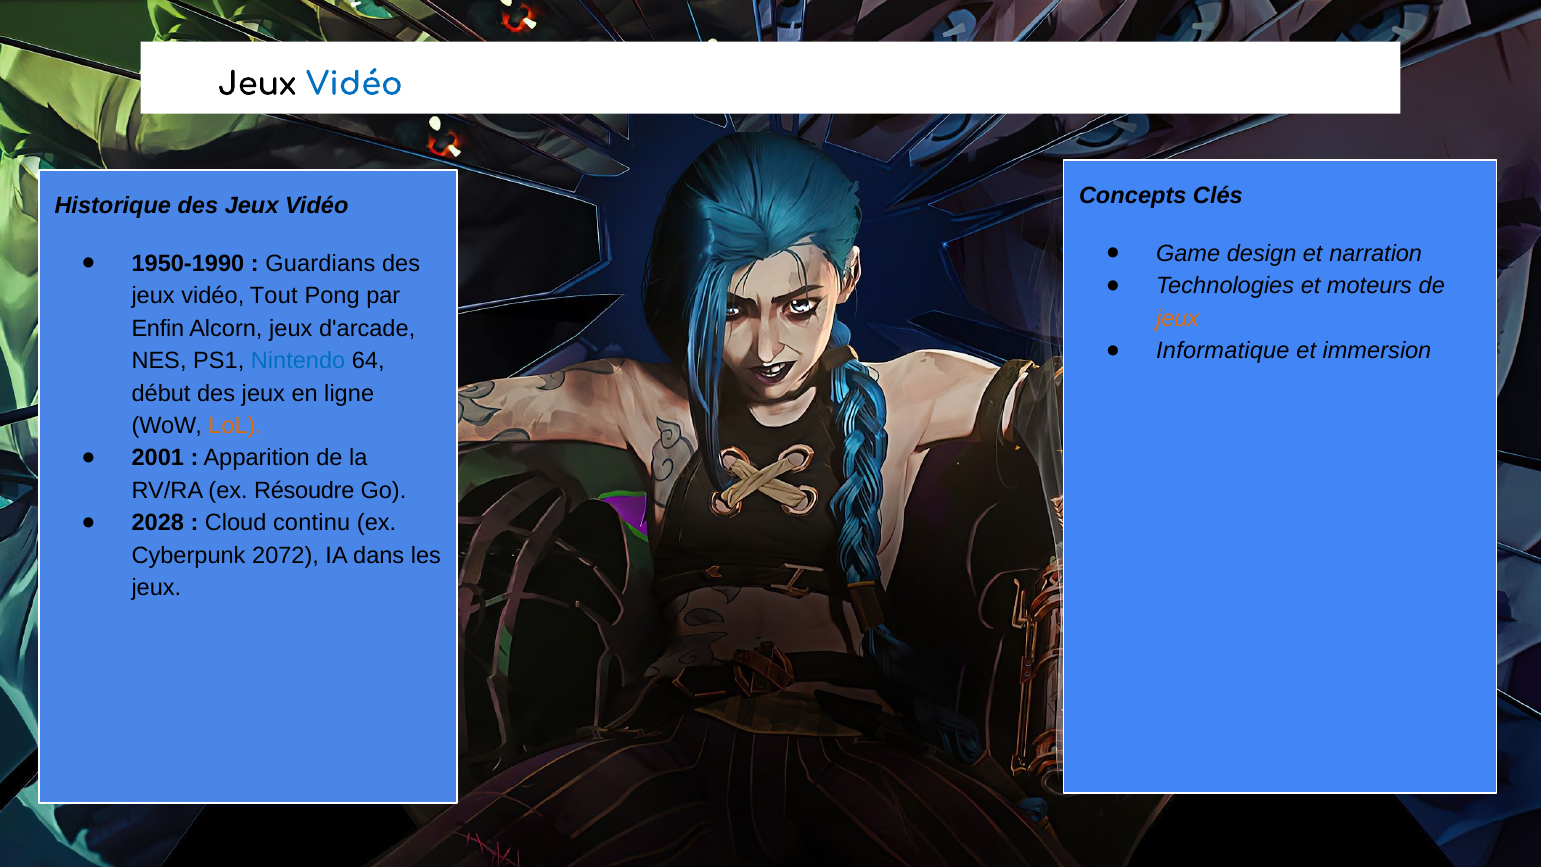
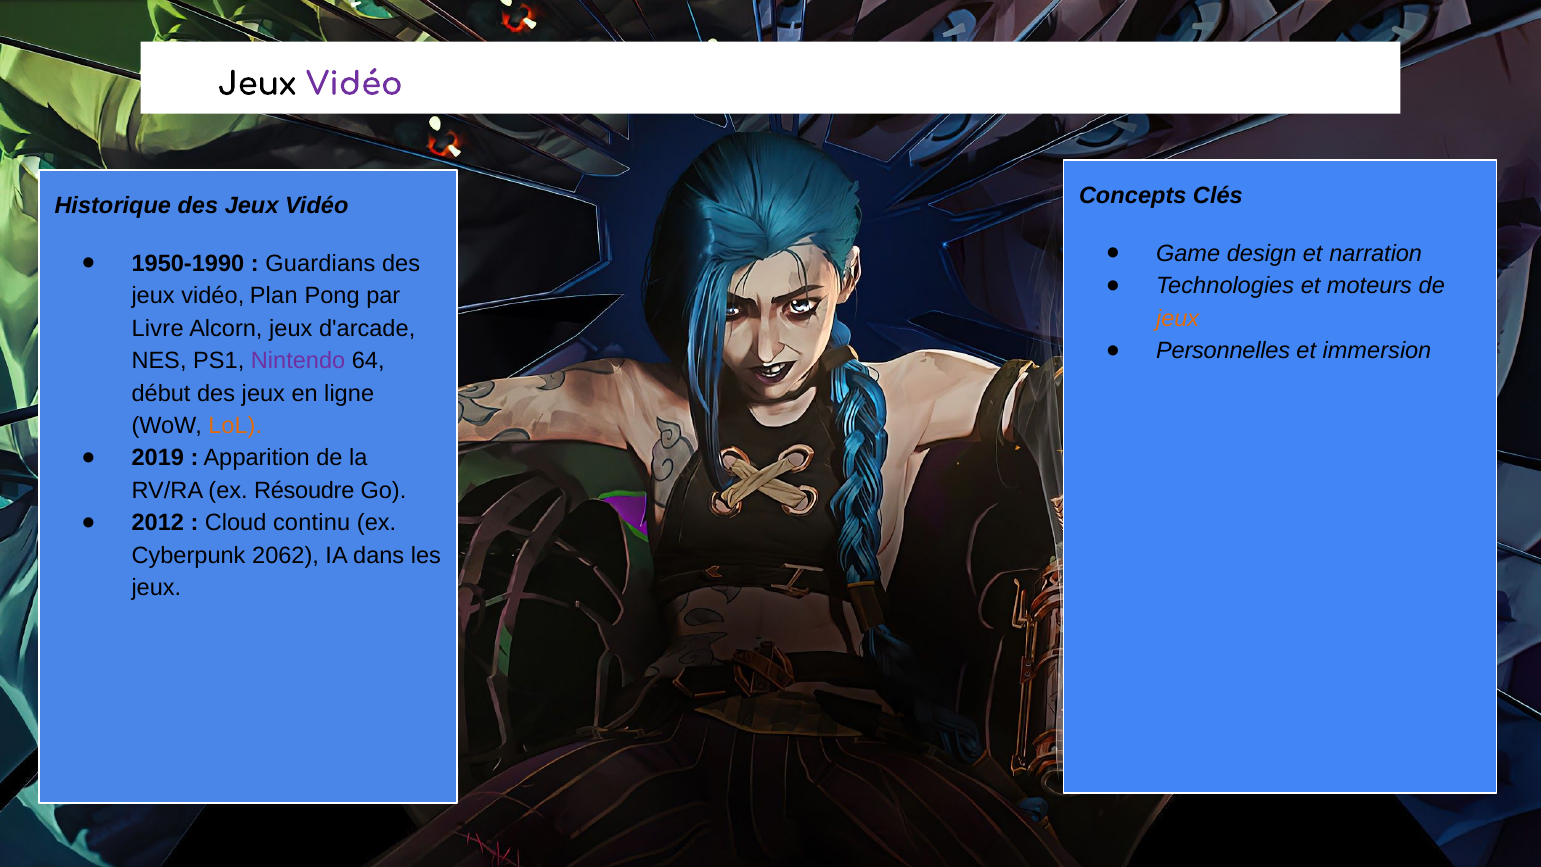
Vidéo at (354, 84) colour: blue -> purple
Tout: Tout -> Plan
Enfin: Enfin -> Livre
Informatique: Informatique -> Personnelles
Nintendo colour: blue -> purple
2001: 2001 -> 2019
2028: 2028 -> 2012
2072: 2072 -> 2062
